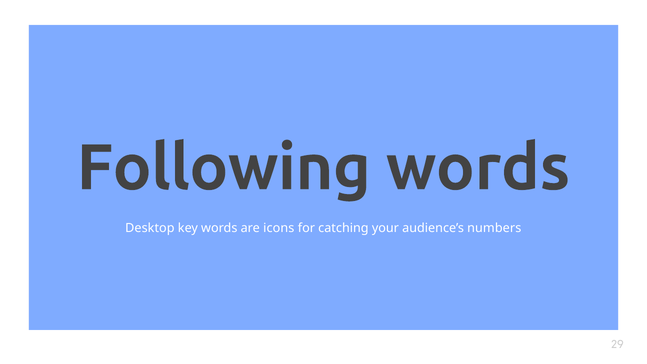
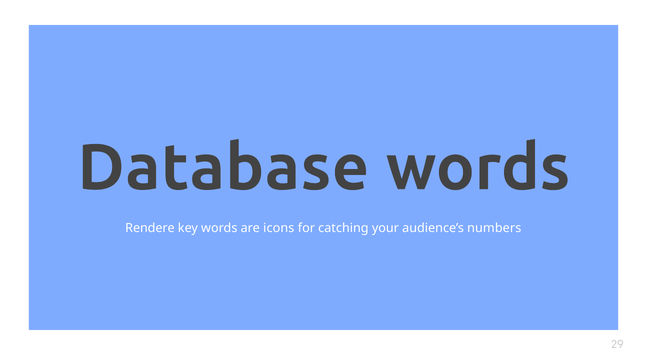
Following: Following -> Database
Desktop: Desktop -> Rendere
